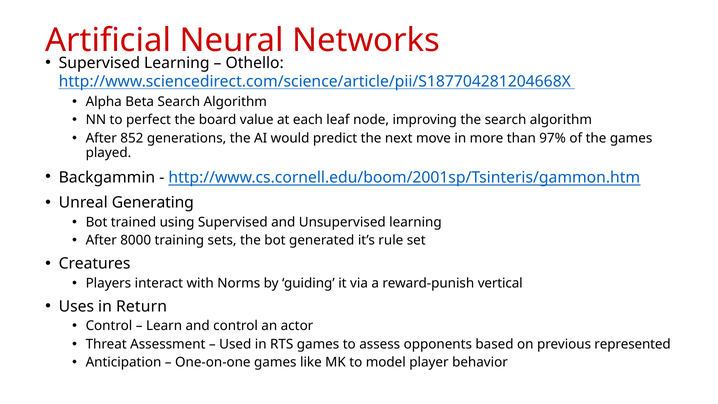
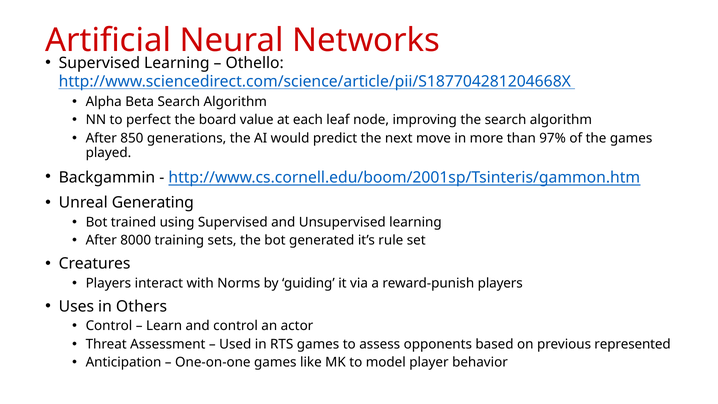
852: 852 -> 850
reward-punish vertical: vertical -> players
Return: Return -> Others
